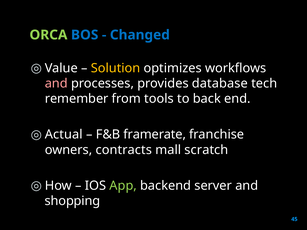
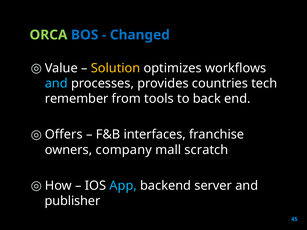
and at (56, 83) colour: pink -> light blue
database: database -> countries
Actual: Actual -> Offers
framerate: framerate -> interfaces
contracts: contracts -> company
App colour: light green -> light blue
shopping: shopping -> publisher
